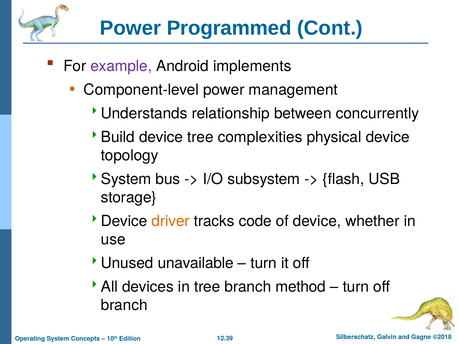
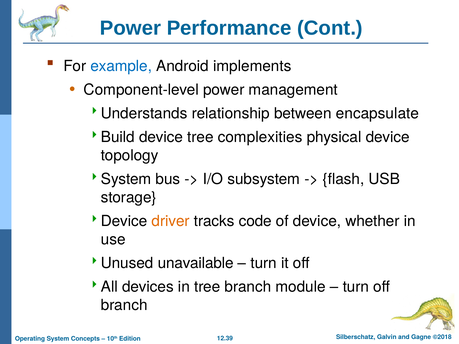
Programmed: Programmed -> Performance
example colour: purple -> blue
concurrently: concurrently -> encapsulate
method: method -> module
